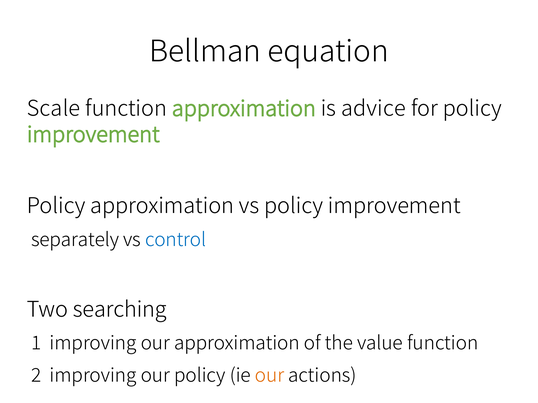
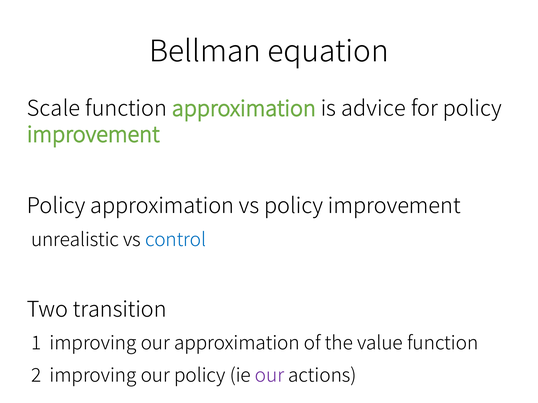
separately: separately -> unrealistic
searching: searching -> transition
our at (270, 376) colour: orange -> purple
